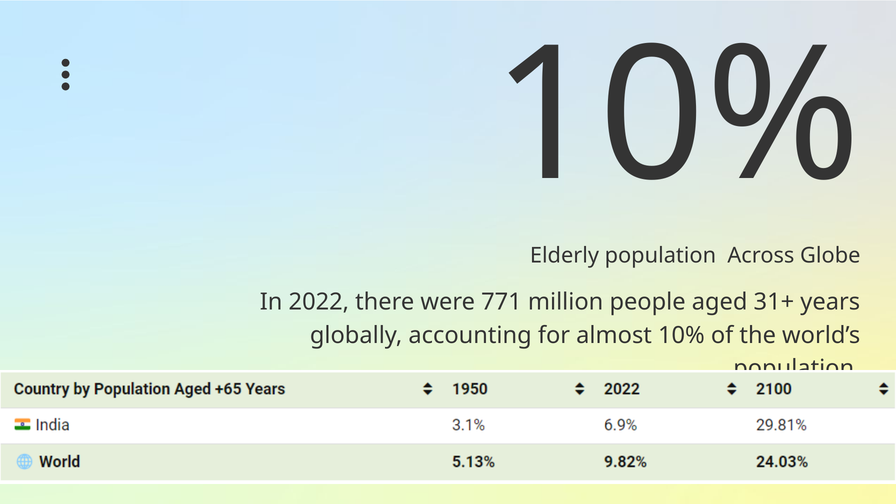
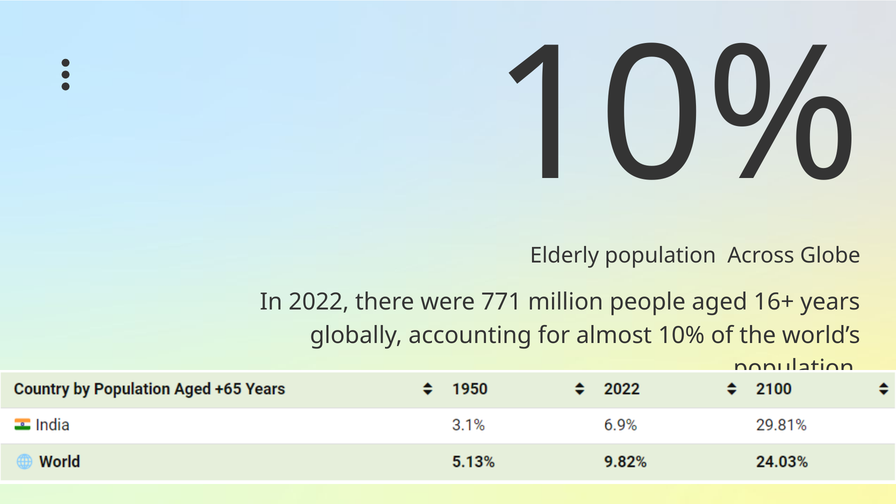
31+: 31+ -> 16+
